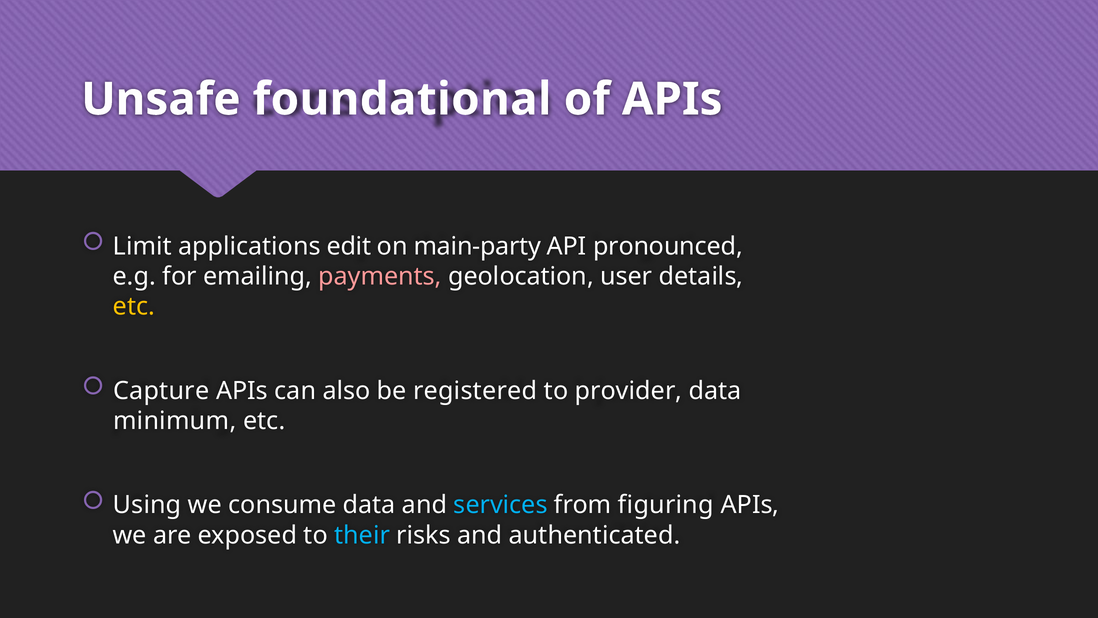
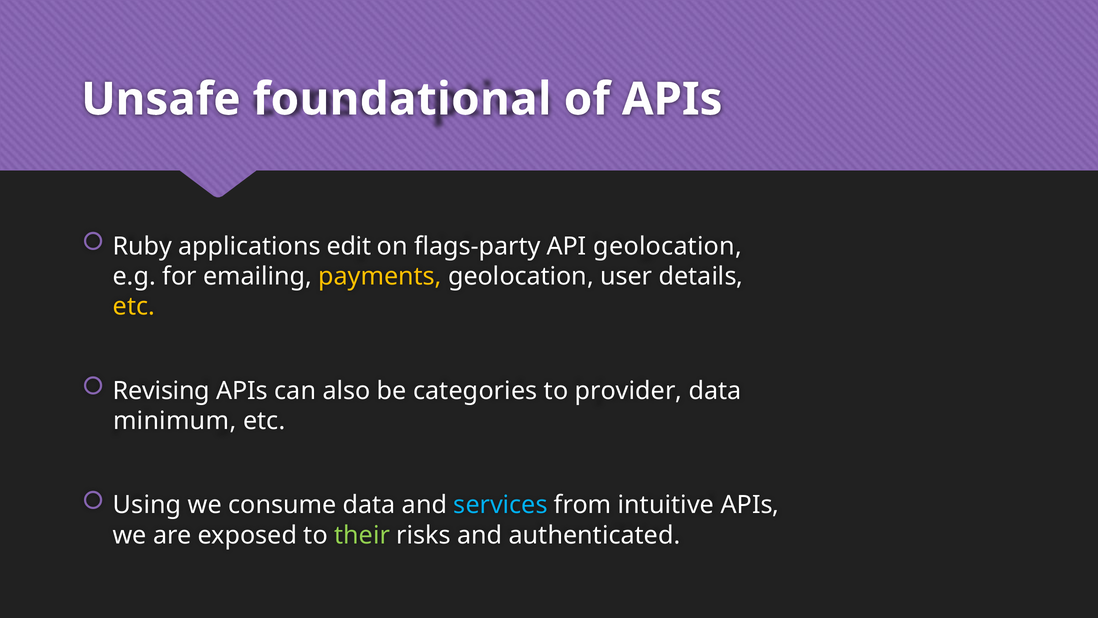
Limit: Limit -> Ruby
main-party: main-party -> flags-party
API pronounced: pronounced -> geolocation
payments colour: pink -> yellow
Capture: Capture -> Revising
registered: registered -> categories
figuring: figuring -> intuitive
their colour: light blue -> light green
